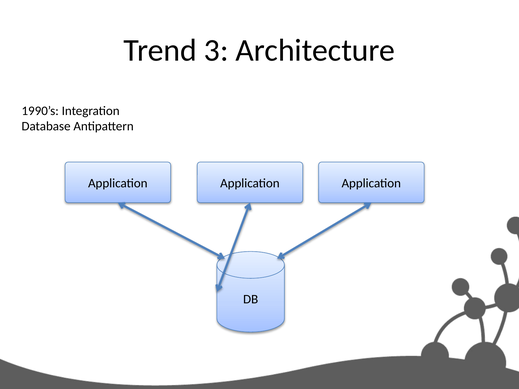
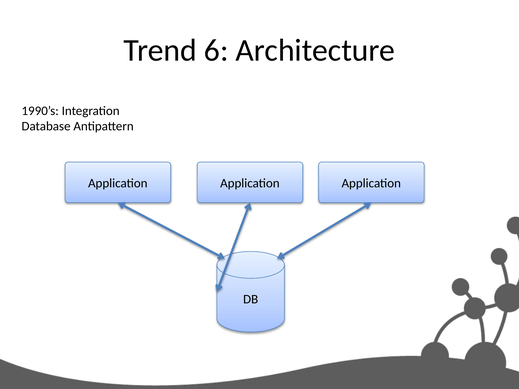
3: 3 -> 6
